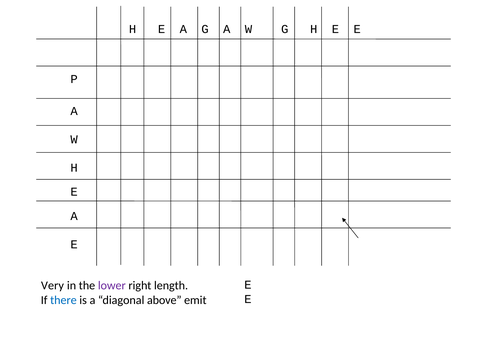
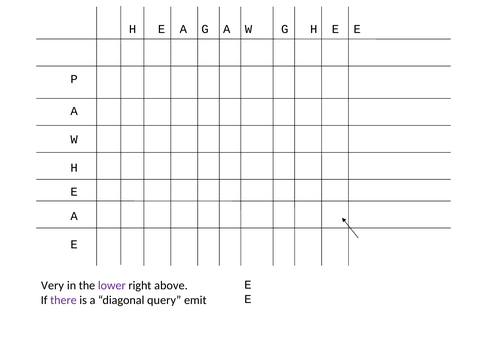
length: length -> above
there colour: blue -> purple
above: above -> query
